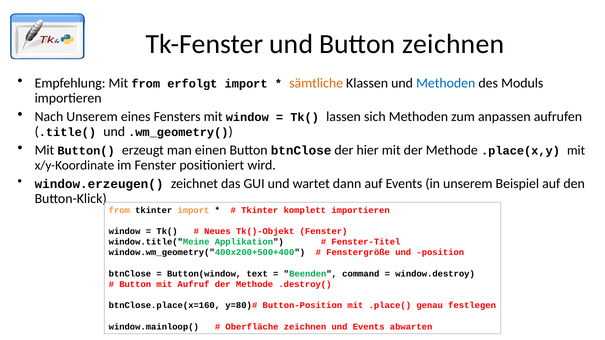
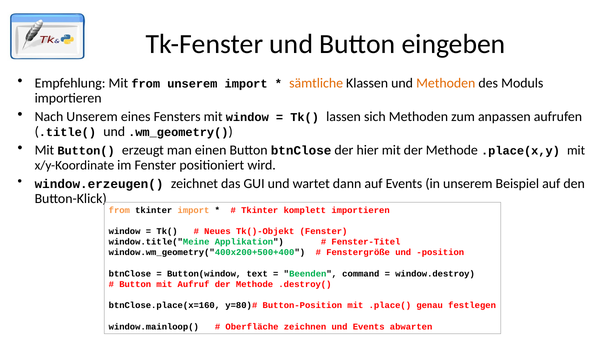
Button zeichnen: zeichnen -> eingeben
from erfolgt: erfolgt -> unserem
Methoden at (446, 83) colour: blue -> orange
